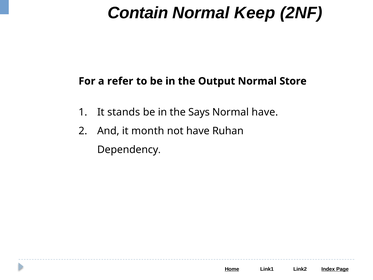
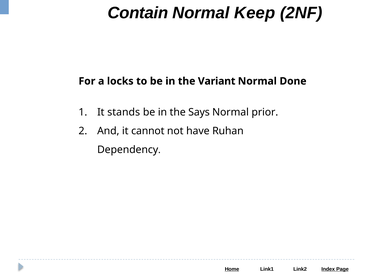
refer: refer -> locks
Output: Output -> Variant
Store: Store -> Done
Normal have: have -> prior
month: month -> cannot
